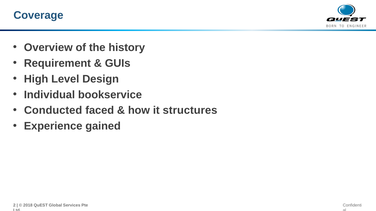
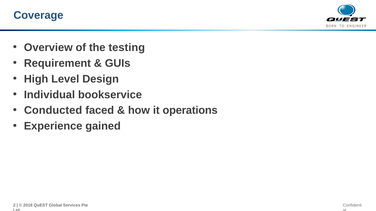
history: history -> testing
structures: structures -> operations
